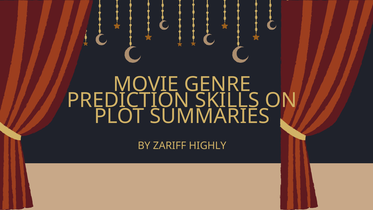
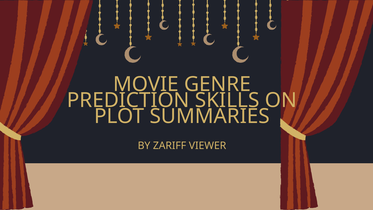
HIGHLY: HIGHLY -> VIEWER
